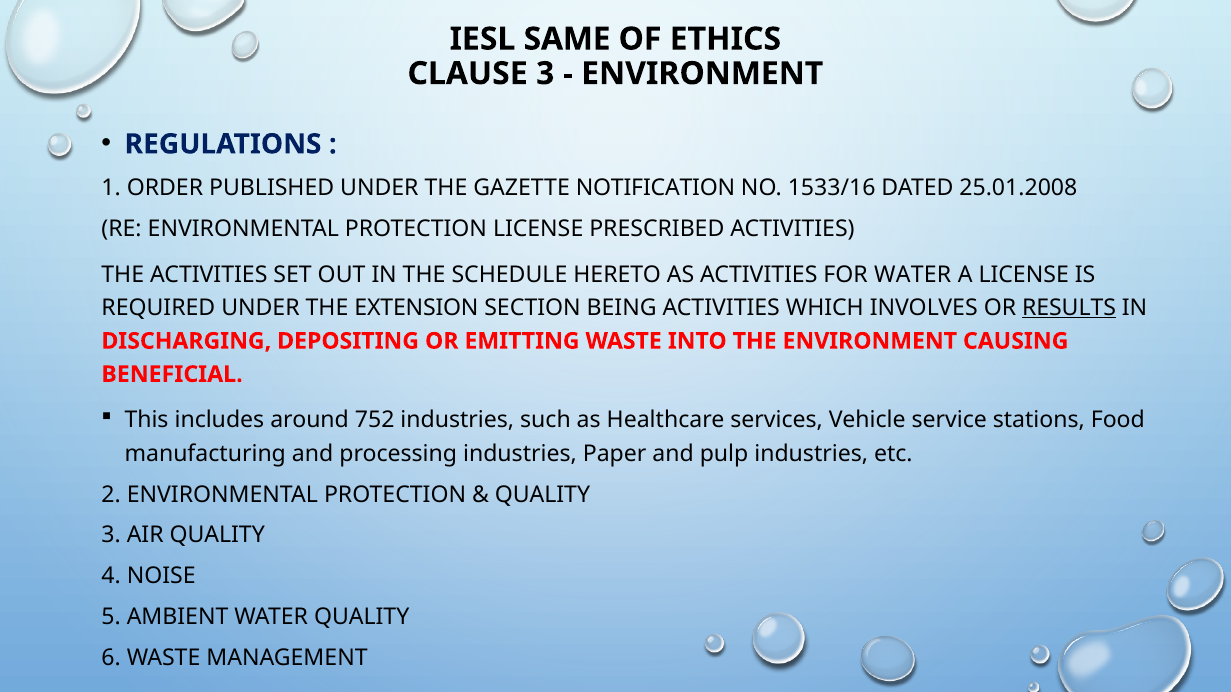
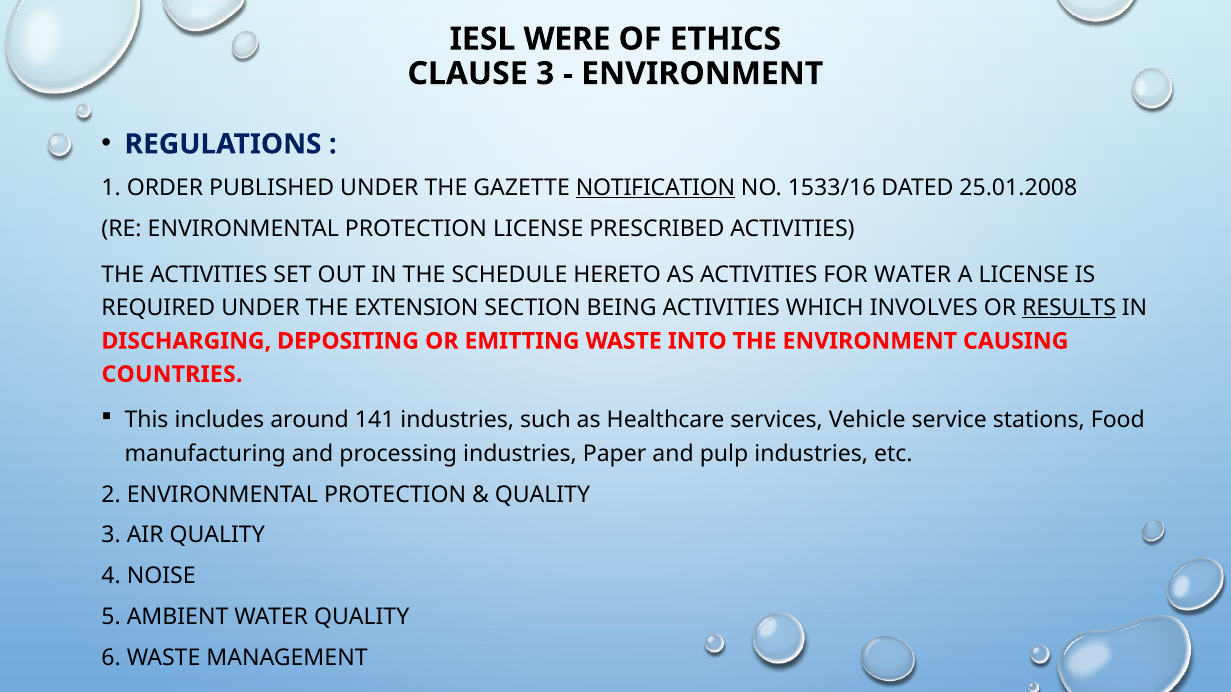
SAME: SAME -> WERE
NOTIFICATION underline: none -> present
BENEFICIAL: BENEFICIAL -> COUNTRIES
752: 752 -> 141
